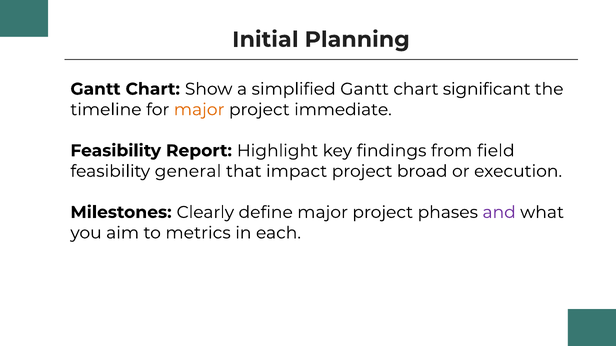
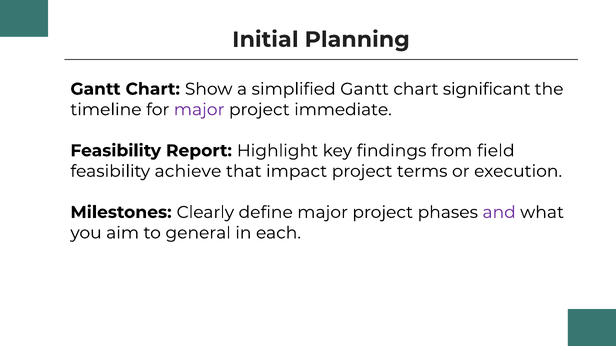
major at (199, 110) colour: orange -> purple
general: general -> achieve
broad: broad -> terms
metrics: metrics -> general
